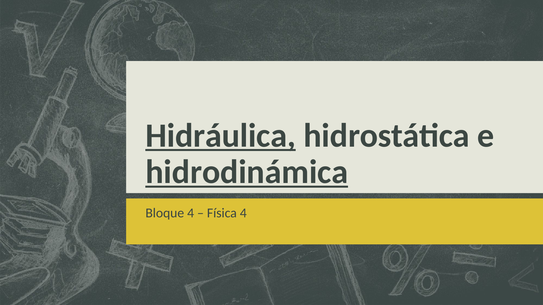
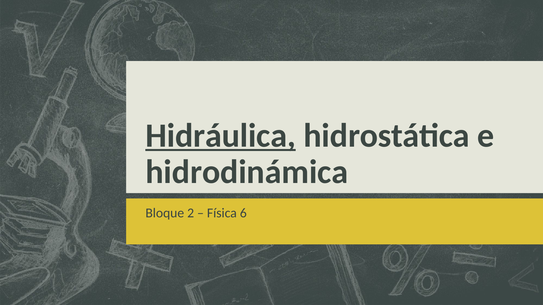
hidrodinámica underline: present -> none
Bloque 4: 4 -> 2
Física 4: 4 -> 6
